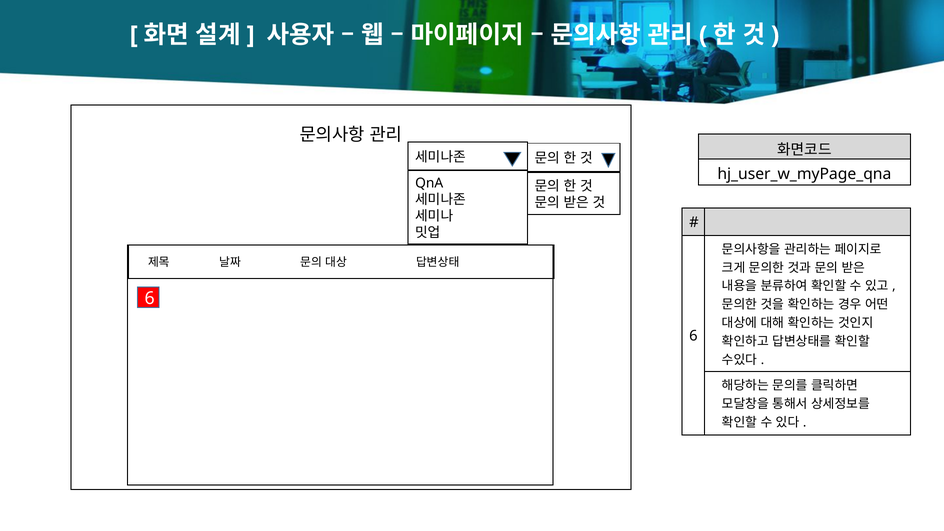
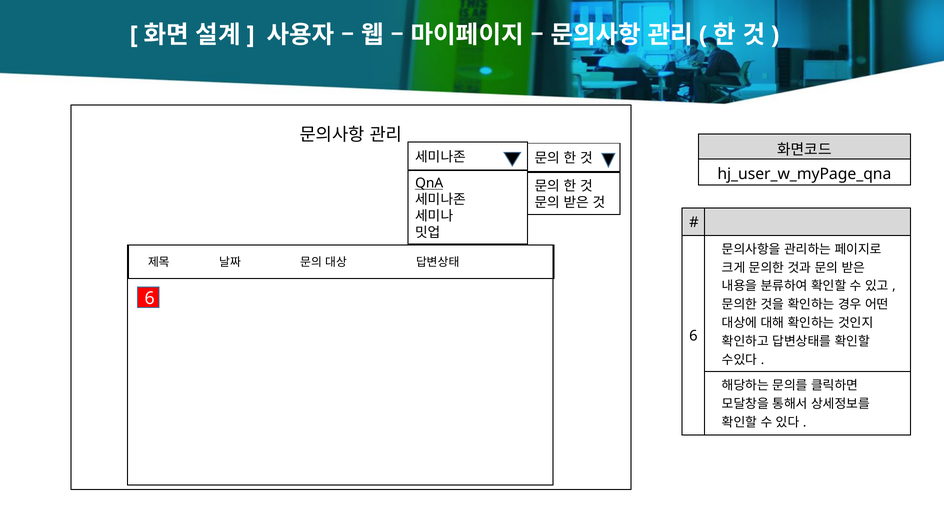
QnA underline: none -> present
